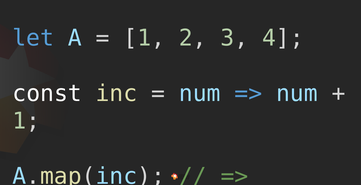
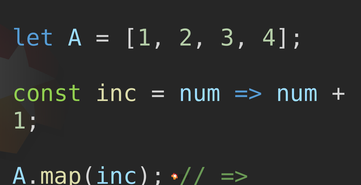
const colour: white -> light green
